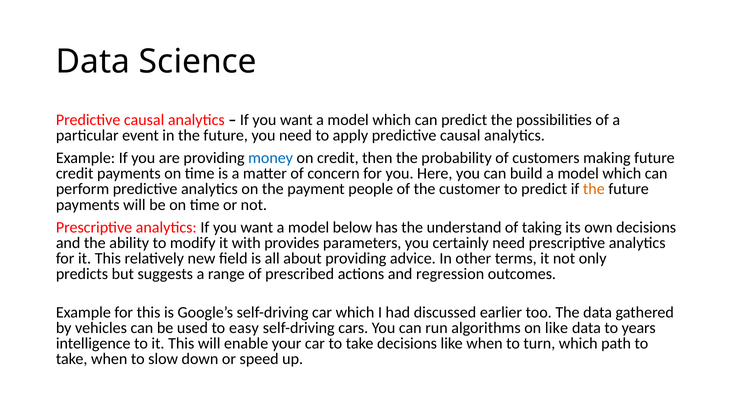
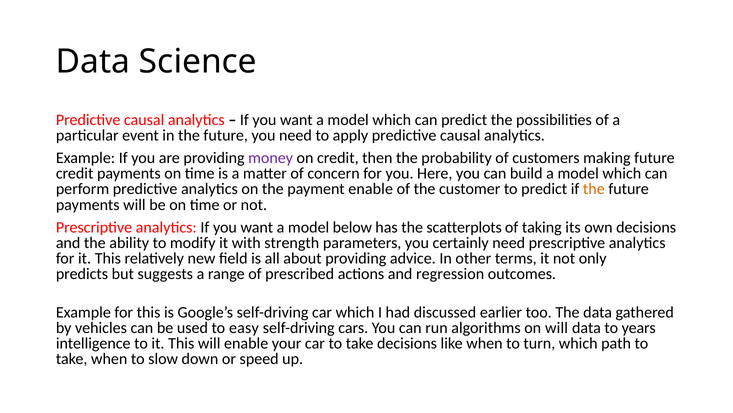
money colour: blue -> purple
payment people: people -> enable
understand: understand -> scatterplots
provides: provides -> strength
on like: like -> will
